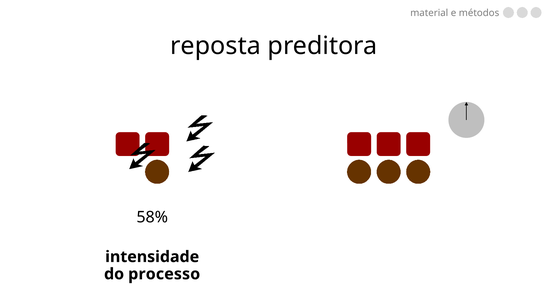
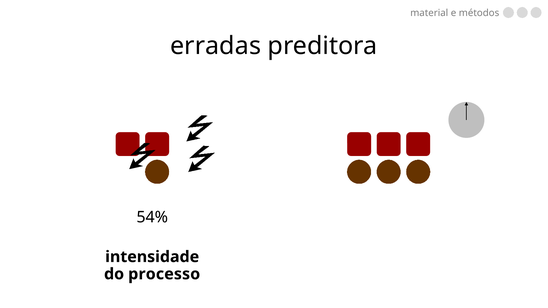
reposta: reposta -> erradas
58%: 58% -> 54%
